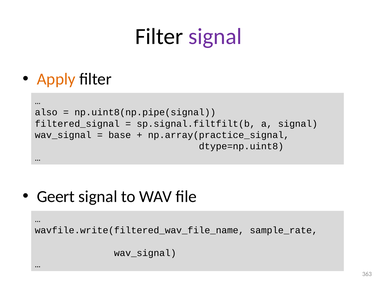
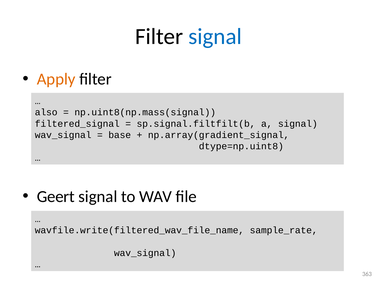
signal at (215, 36) colour: purple -> blue
np.uint8(np.pipe(signal: np.uint8(np.pipe(signal -> np.uint8(np.mass(signal
np.array(practice_signal: np.array(practice_signal -> np.array(gradient_signal
